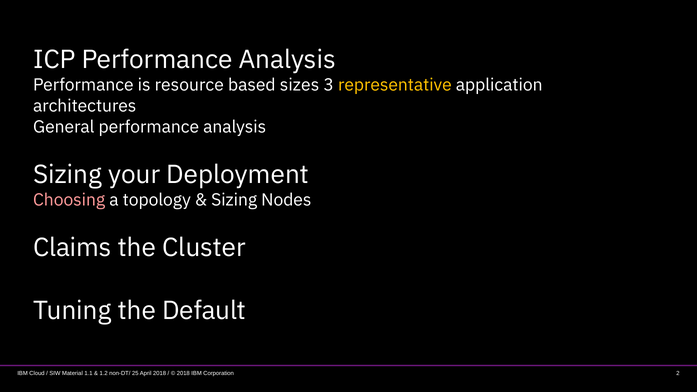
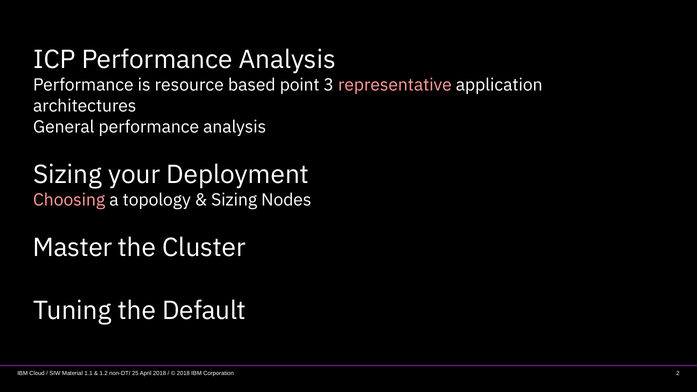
sizes: sizes -> point
representative colour: yellow -> pink
Claims: Claims -> Master
